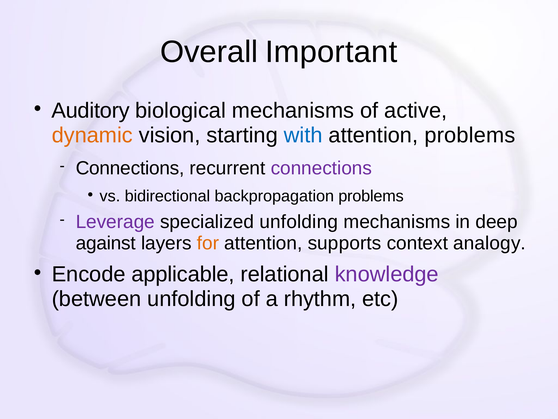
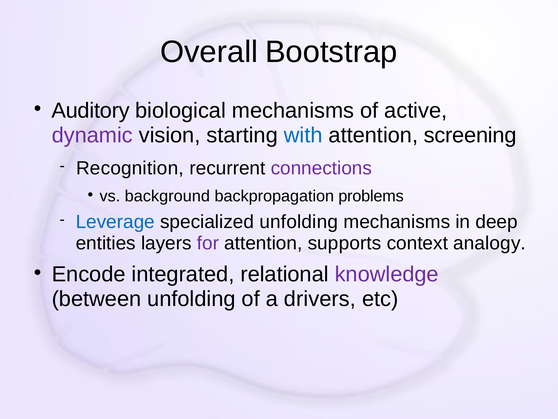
Important: Important -> Bootstrap
dynamic colour: orange -> purple
attention problems: problems -> screening
Connections at (130, 168): Connections -> Recognition
bidirectional: bidirectional -> background
Leverage colour: purple -> blue
against: against -> entities
for colour: orange -> purple
applicable: applicable -> integrated
rhythm: rhythm -> drivers
